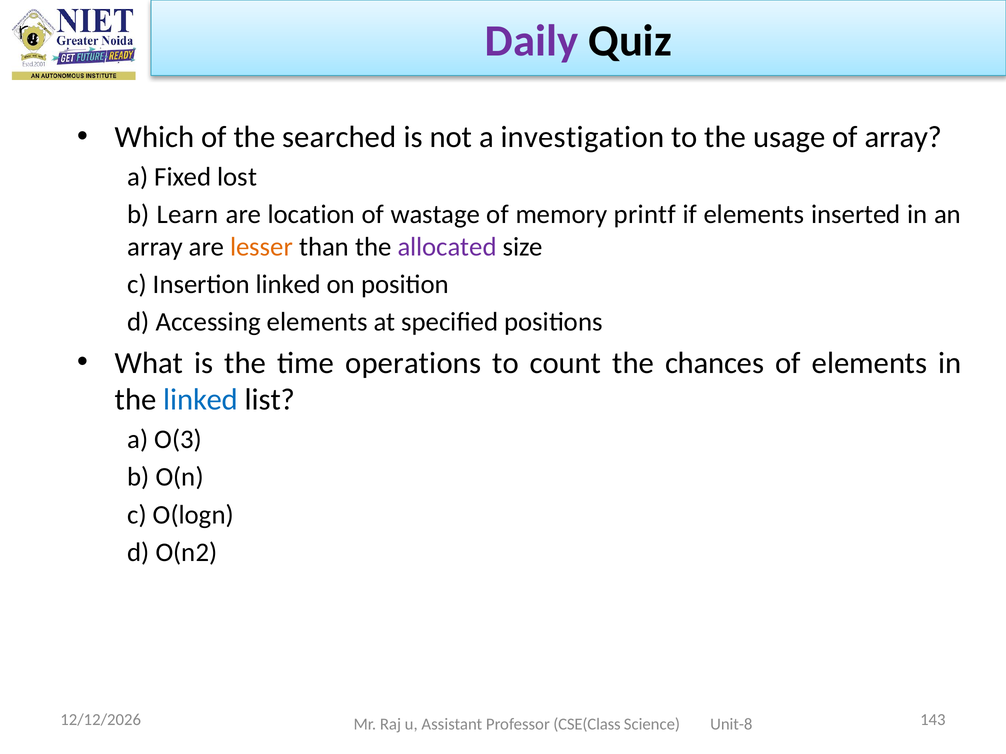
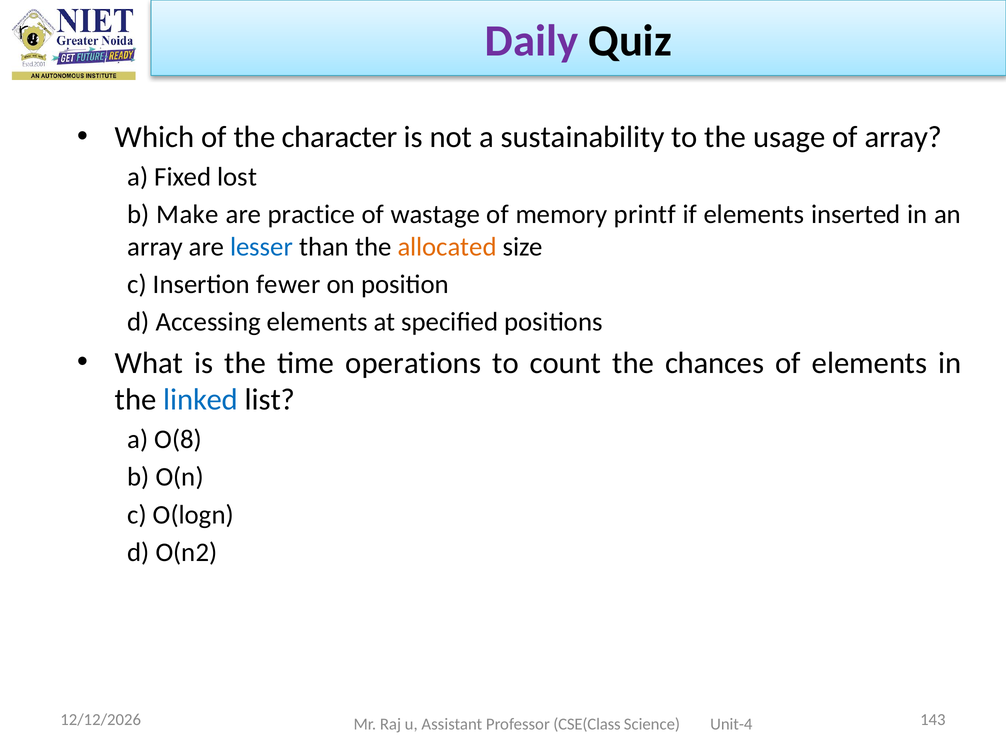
searched: searched -> character
investigation: investigation -> sustainability
Learn: Learn -> Make
location: location -> practice
lesser colour: orange -> blue
allocated colour: purple -> orange
Insertion linked: linked -> fewer
O(3: O(3 -> O(8
Unit-8: Unit-8 -> Unit-4
